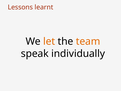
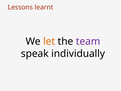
team colour: orange -> purple
